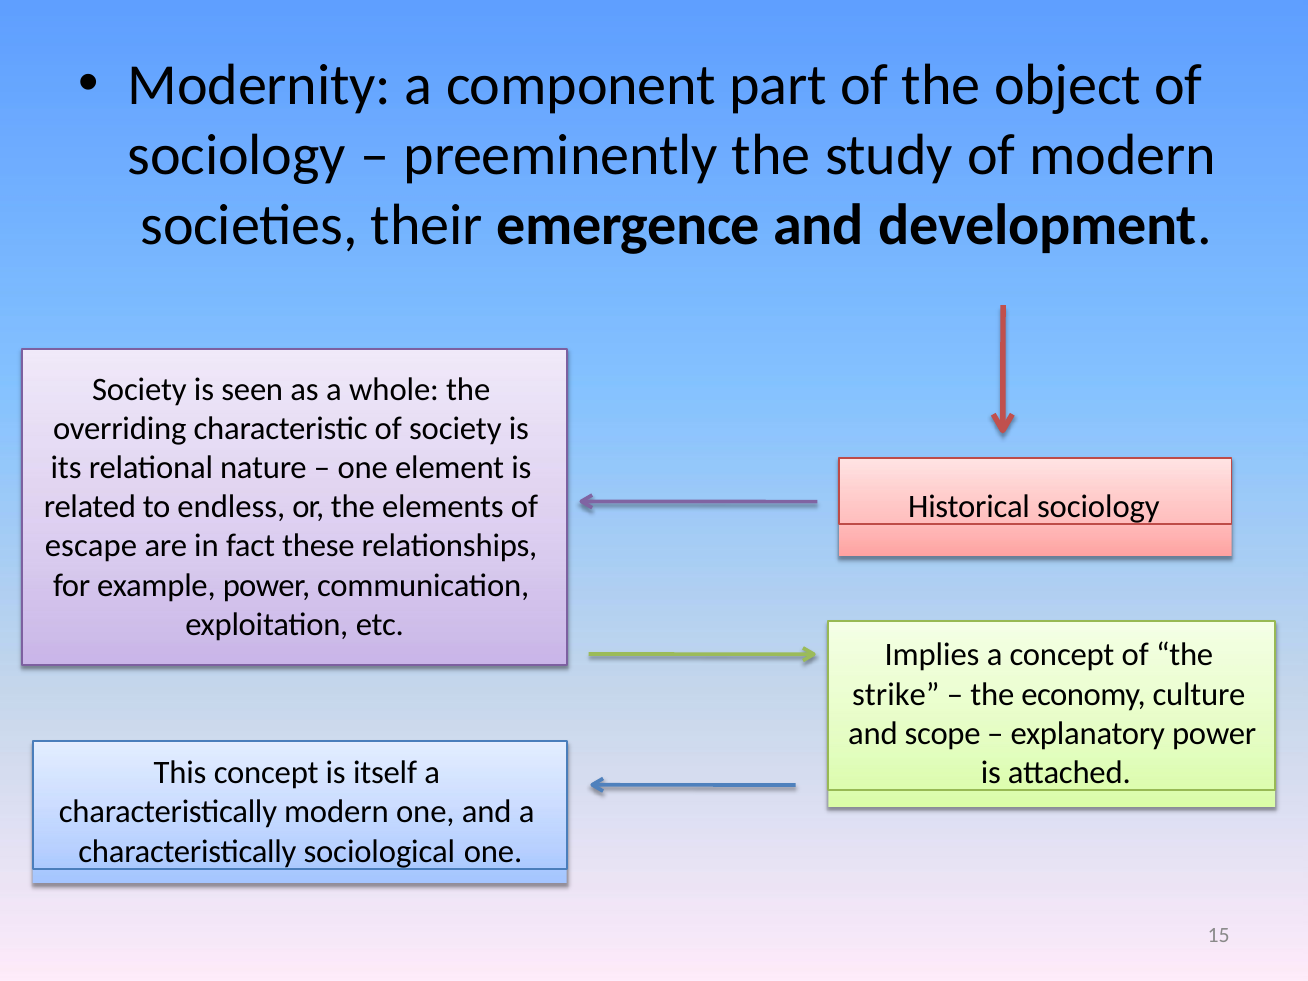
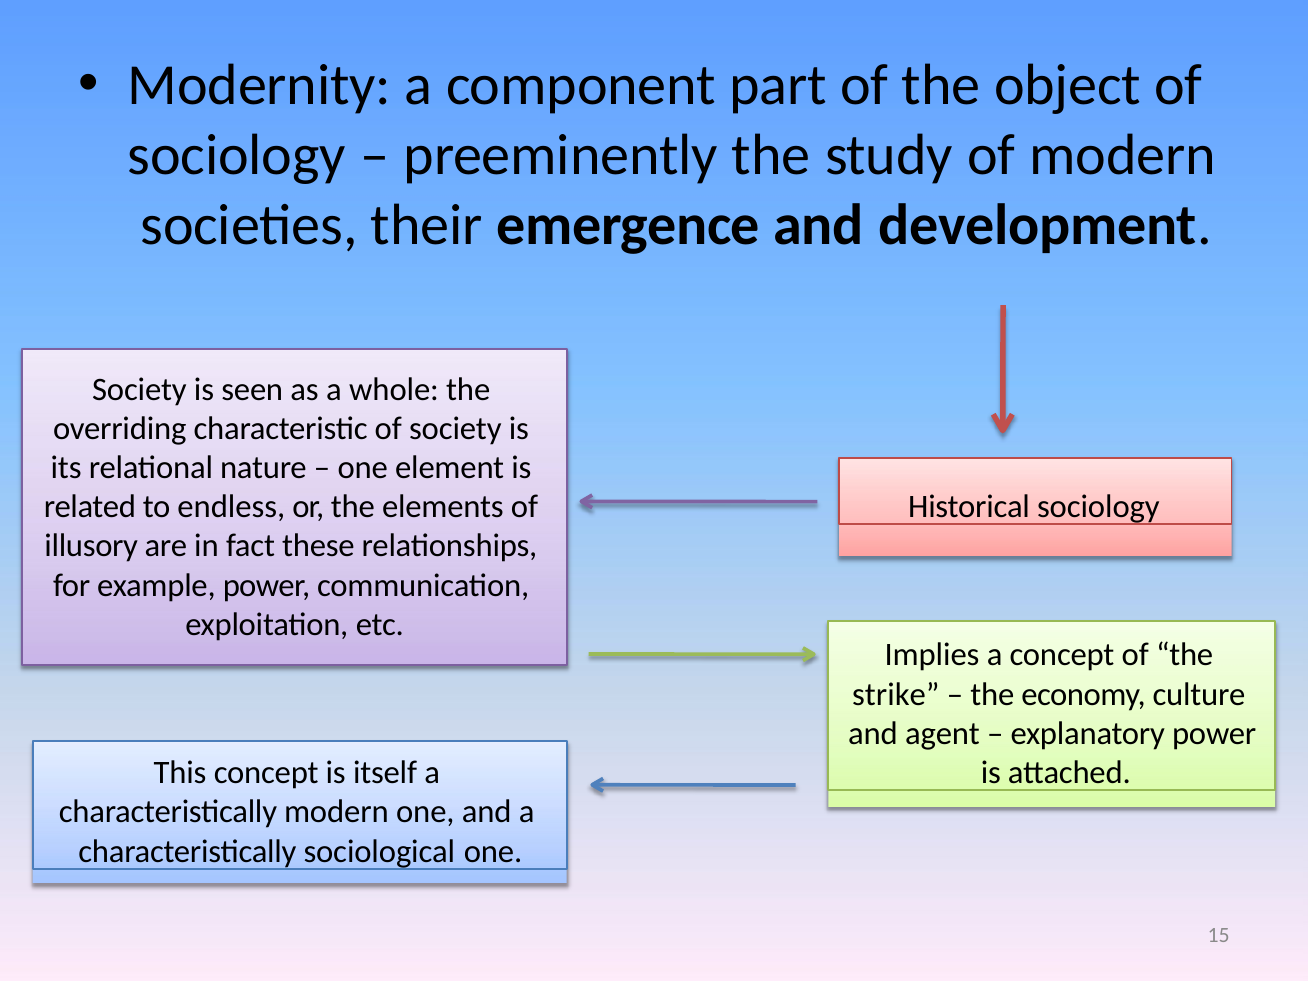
escape: escape -> illusory
scope: scope -> agent
